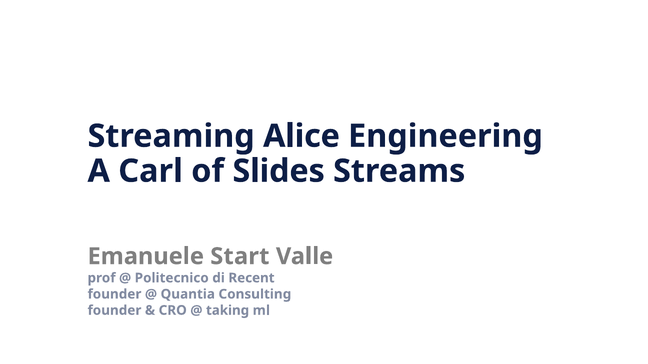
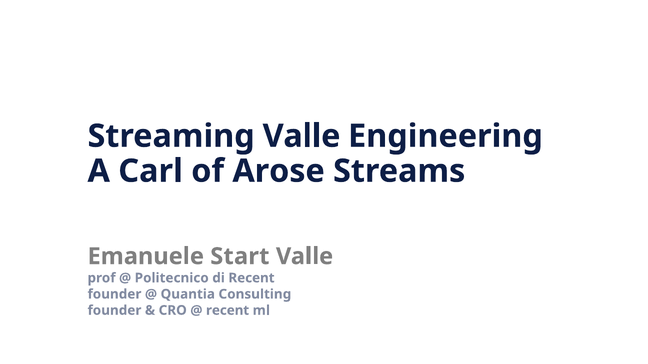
Streaming Alice: Alice -> Valle
Slides: Slides -> Arose
taking at (228, 311): taking -> recent
